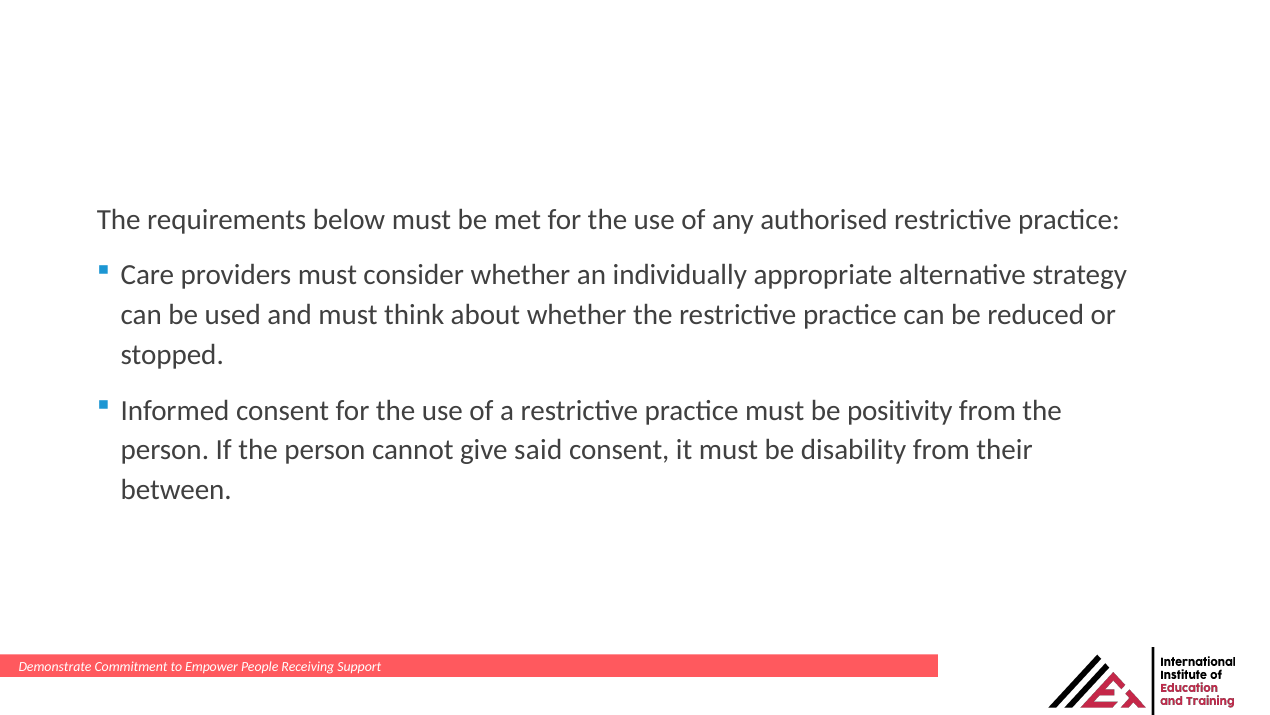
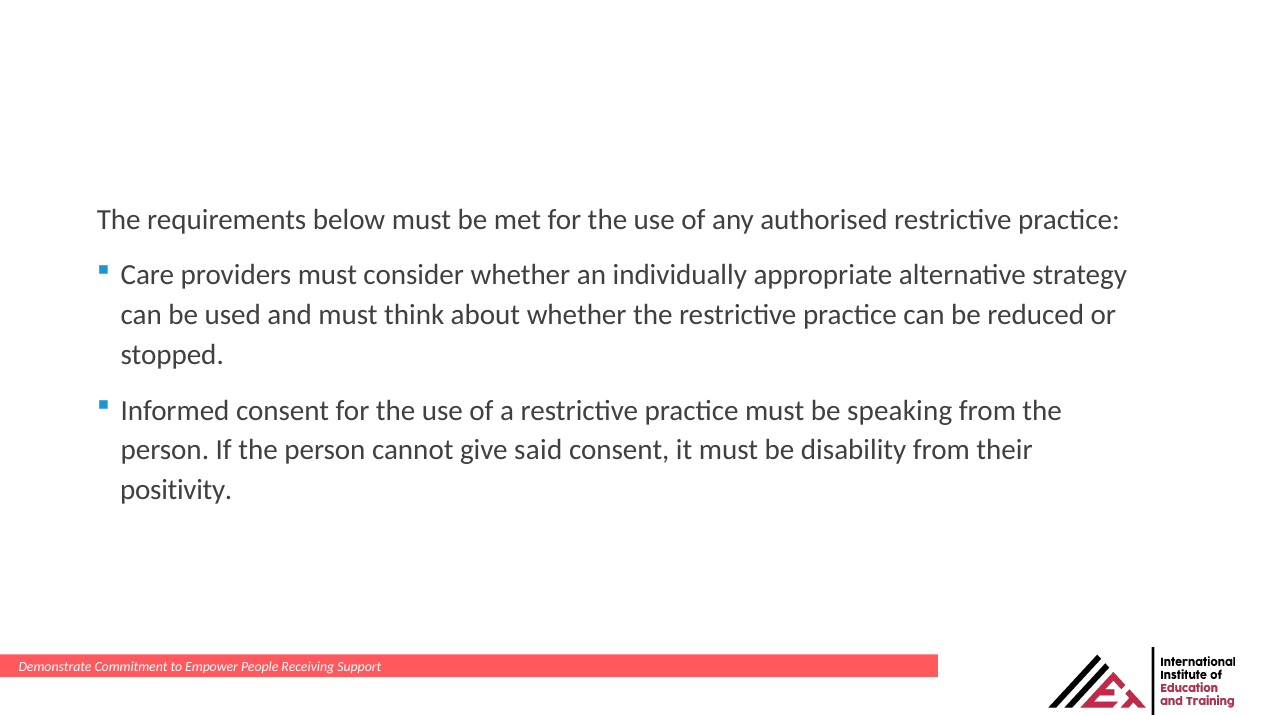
positivity: positivity -> speaking
between: between -> positivity
